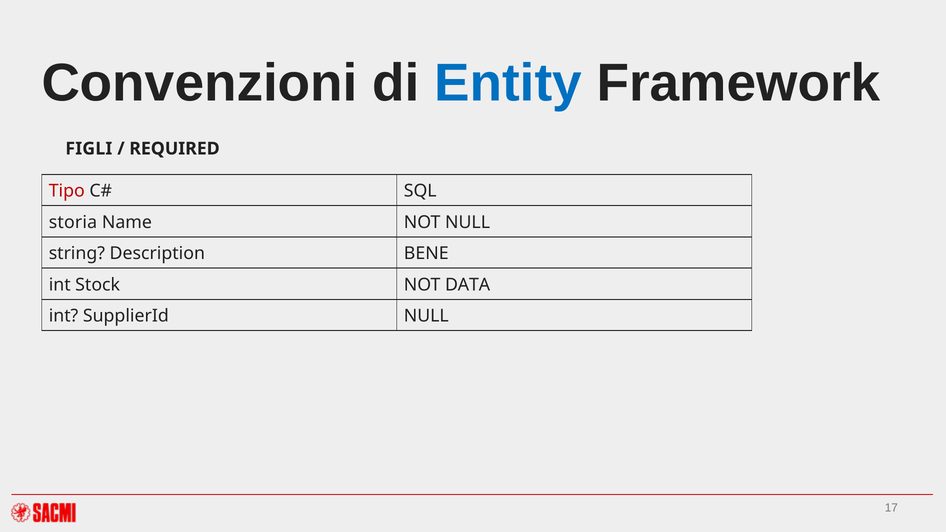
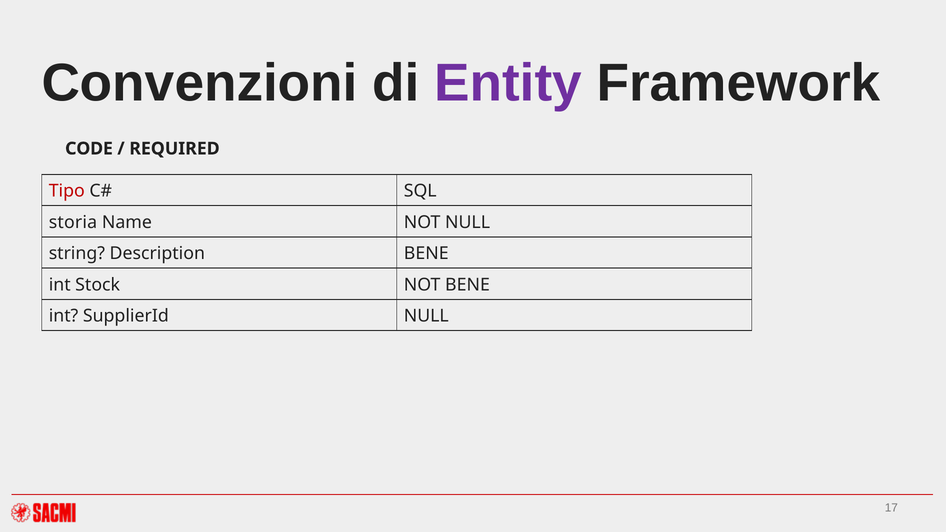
Entity colour: blue -> purple
FIGLI: FIGLI -> CODE
NOT DATA: DATA -> BENE
